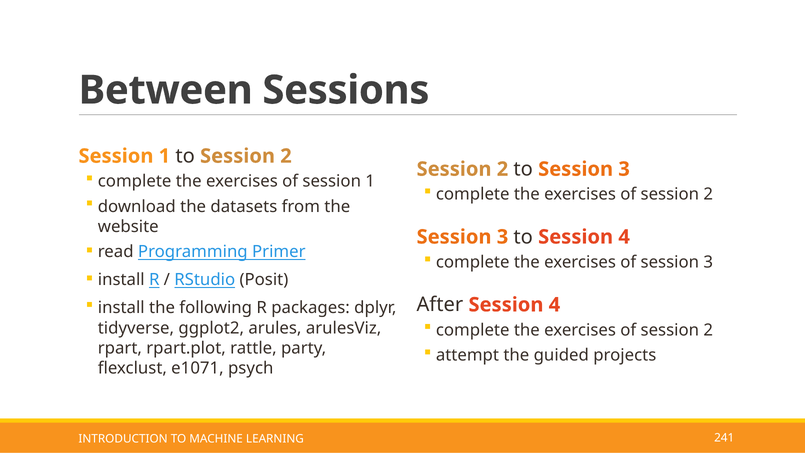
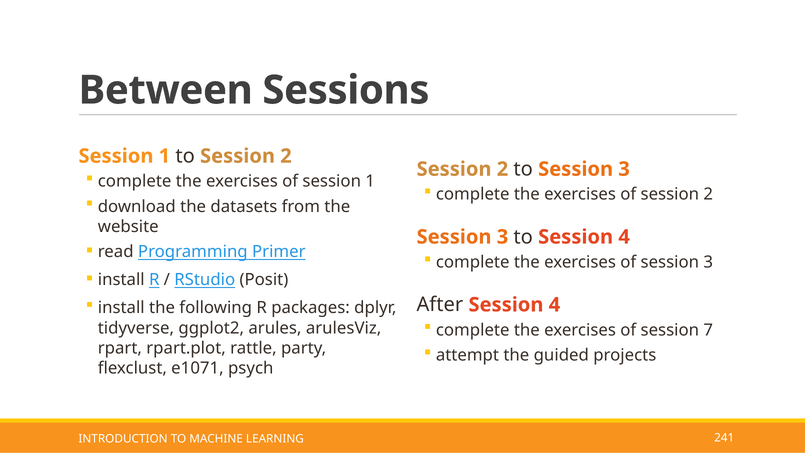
2 at (708, 330): 2 -> 7
